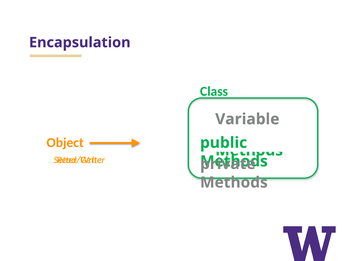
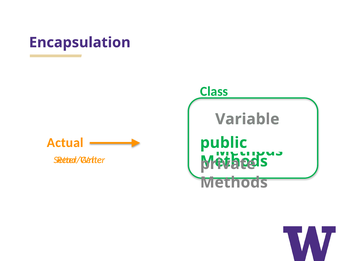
Object: Object -> Actual
